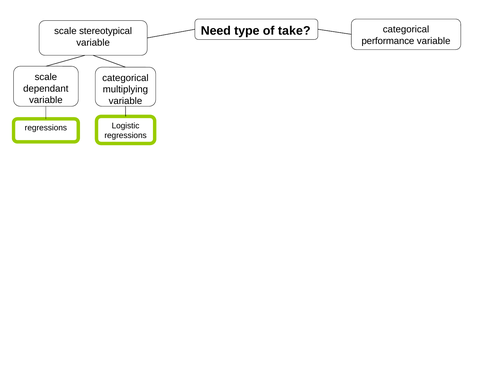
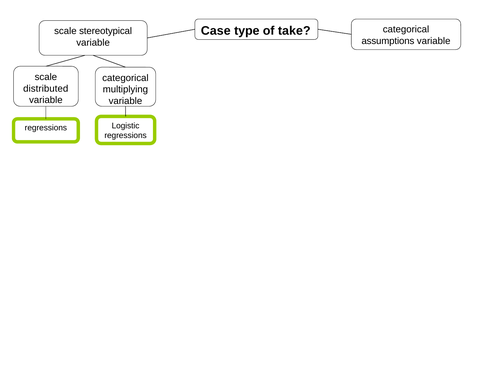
Need: Need -> Case
performance: performance -> assumptions
dependant: dependant -> distributed
